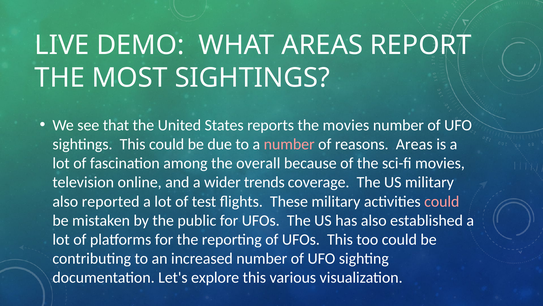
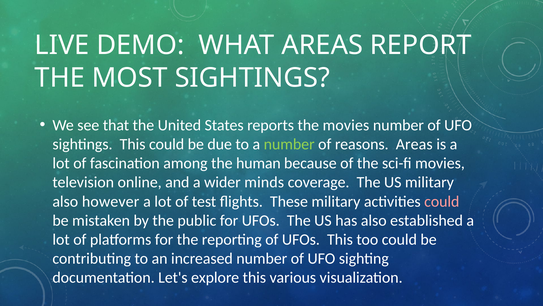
number at (289, 144) colour: pink -> light green
overall: overall -> human
trends: trends -> minds
reported: reported -> however
